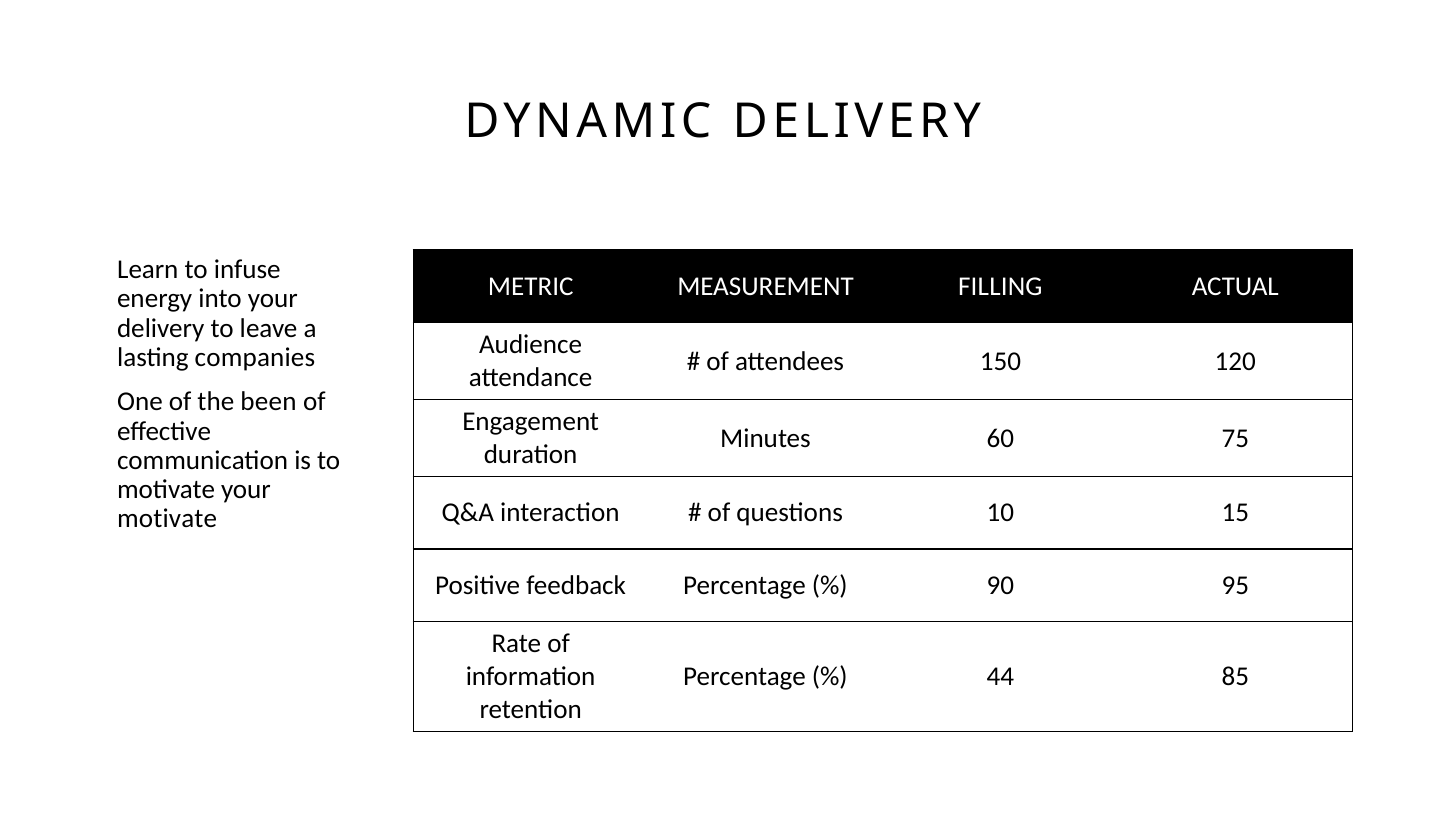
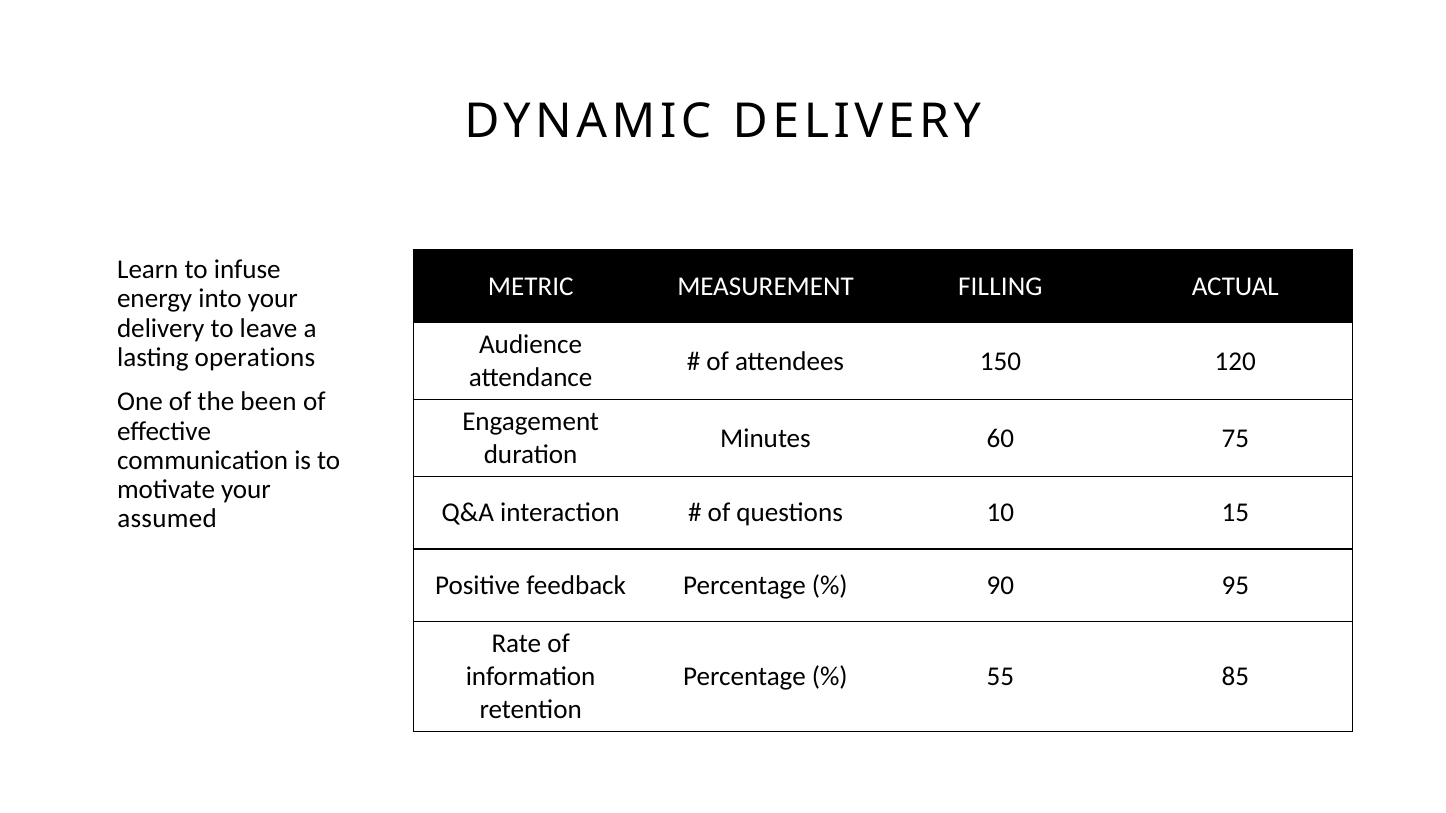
companies: companies -> operations
motivate at (167, 519): motivate -> assumed
44: 44 -> 55
